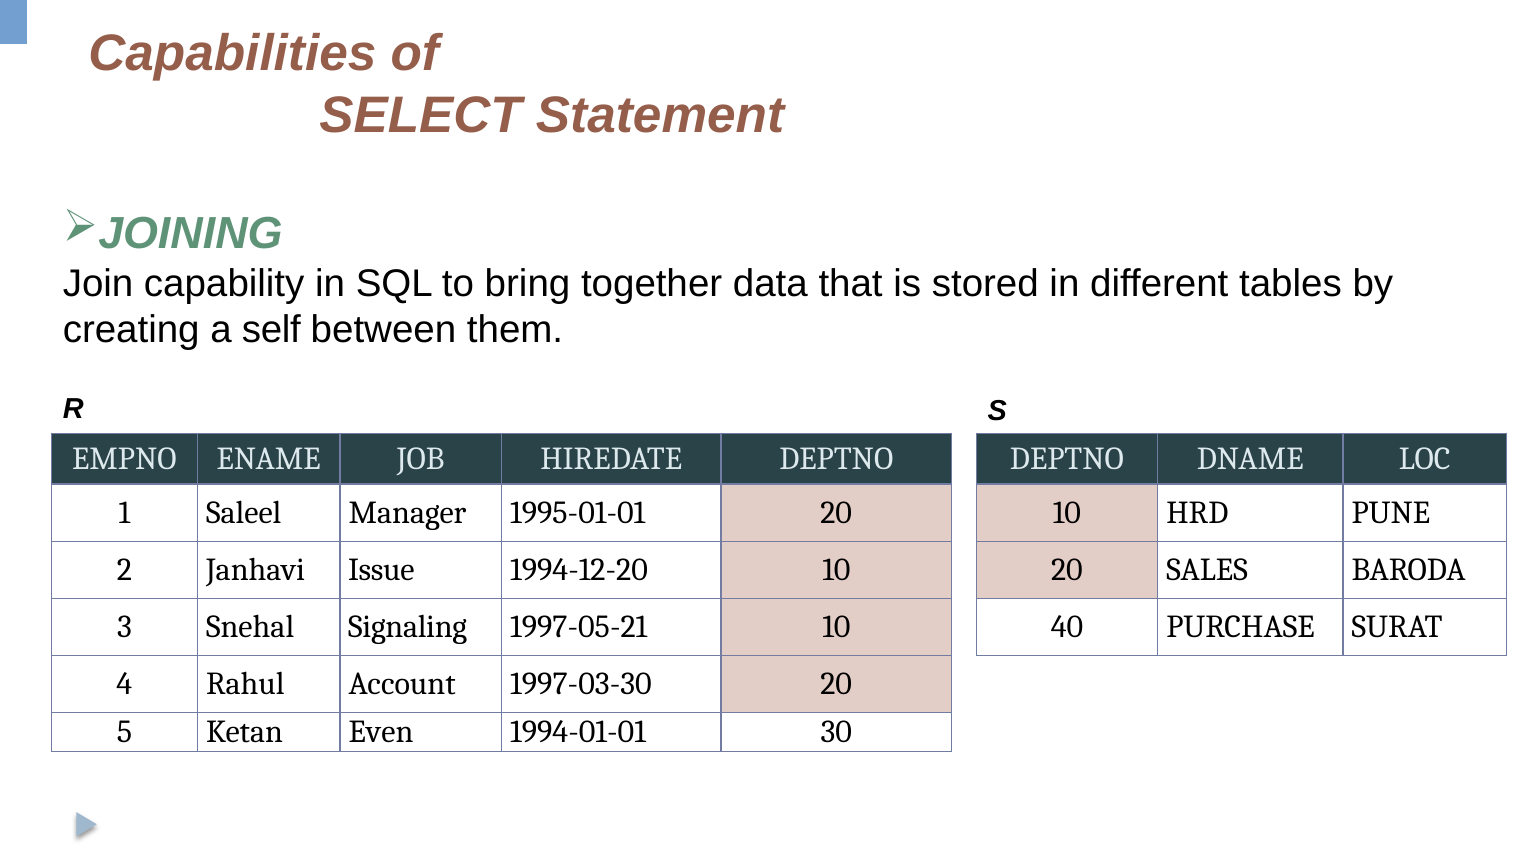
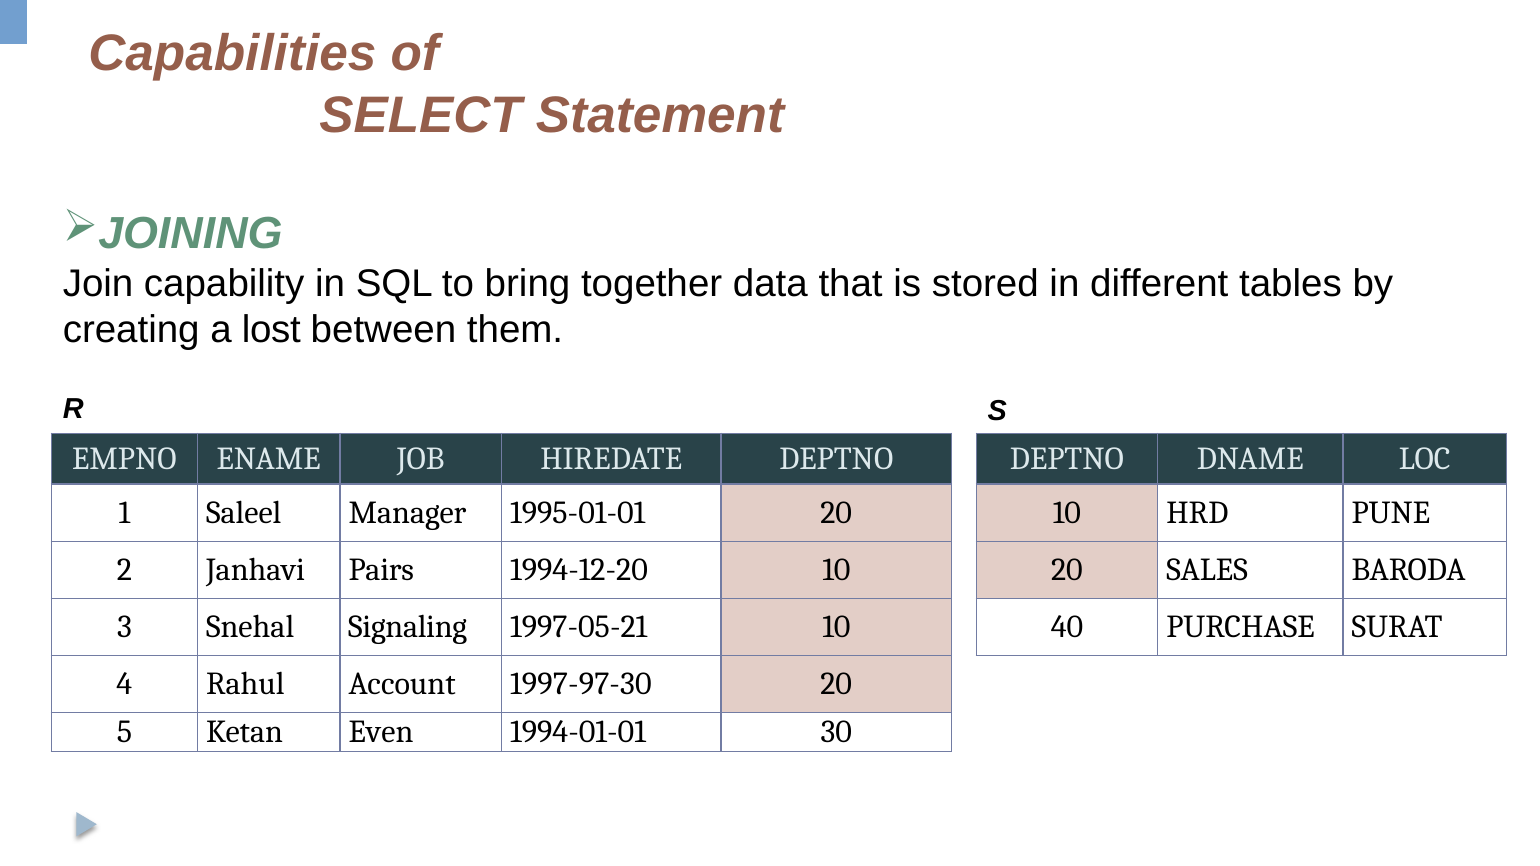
self: self -> lost
Issue: Issue -> Pairs
1997-03-30: 1997-03-30 -> 1997-97-30
